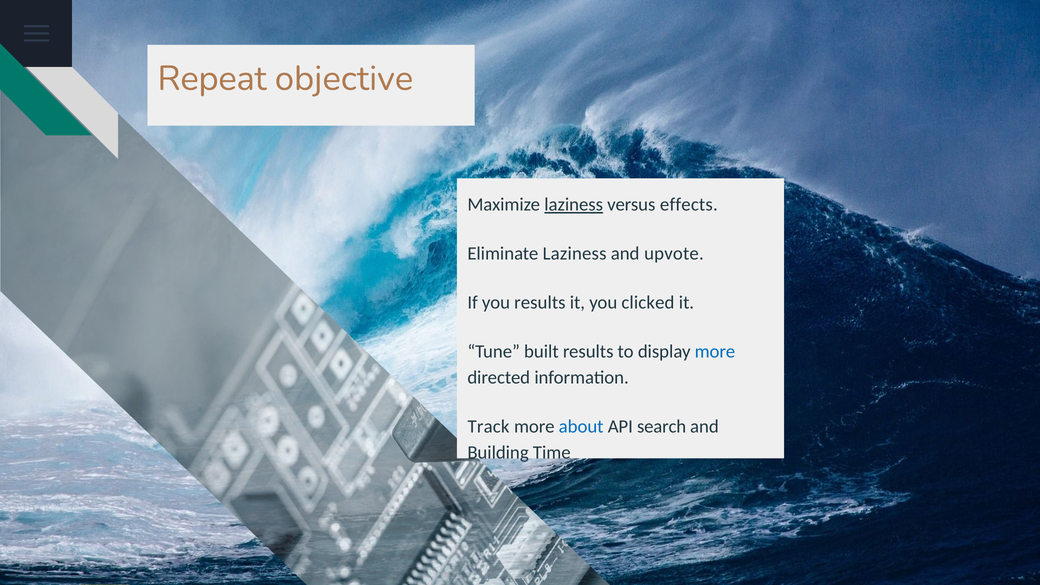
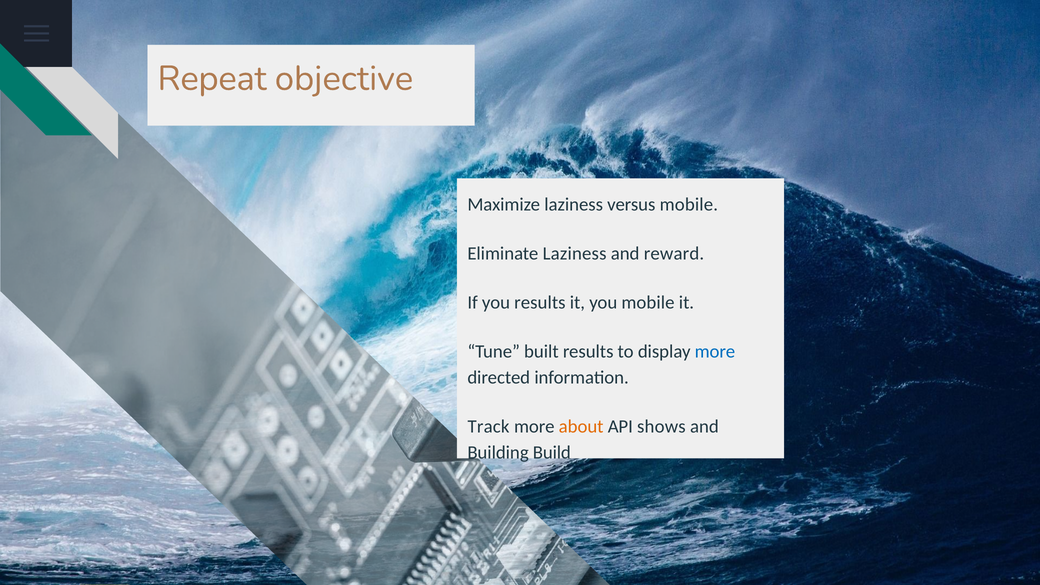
laziness at (574, 205) underline: present -> none
versus effects: effects -> mobile
upvote: upvote -> reward
you clicked: clicked -> mobile
about colour: blue -> orange
search: search -> shows
Time: Time -> Build
